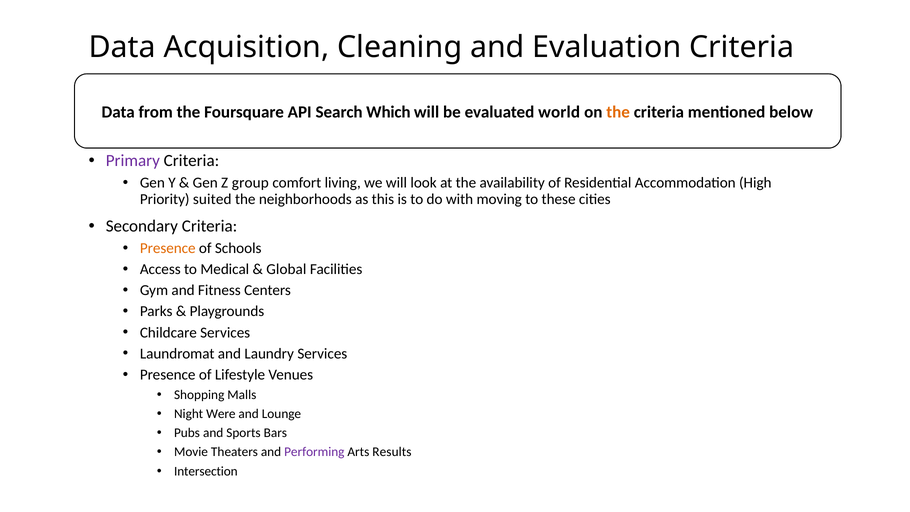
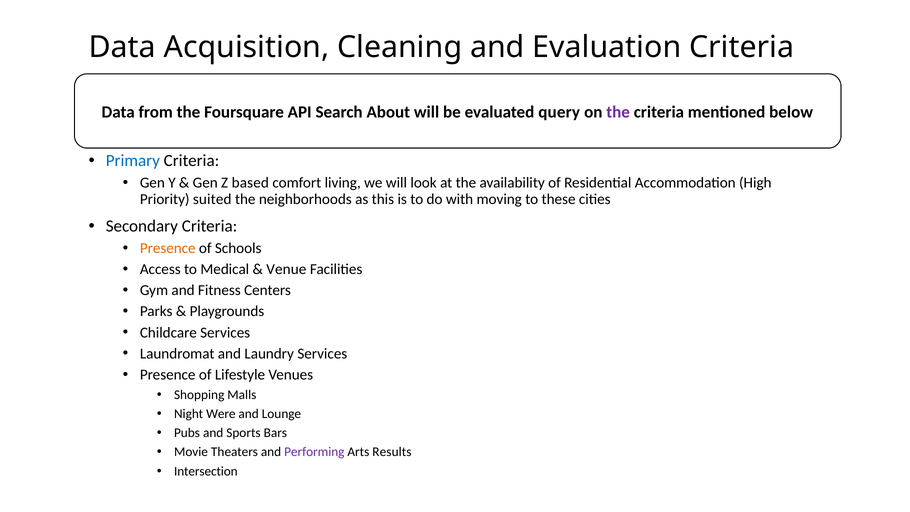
Which: Which -> About
world: world -> query
the at (618, 112) colour: orange -> purple
Primary colour: purple -> blue
group: group -> based
Global: Global -> Venue
